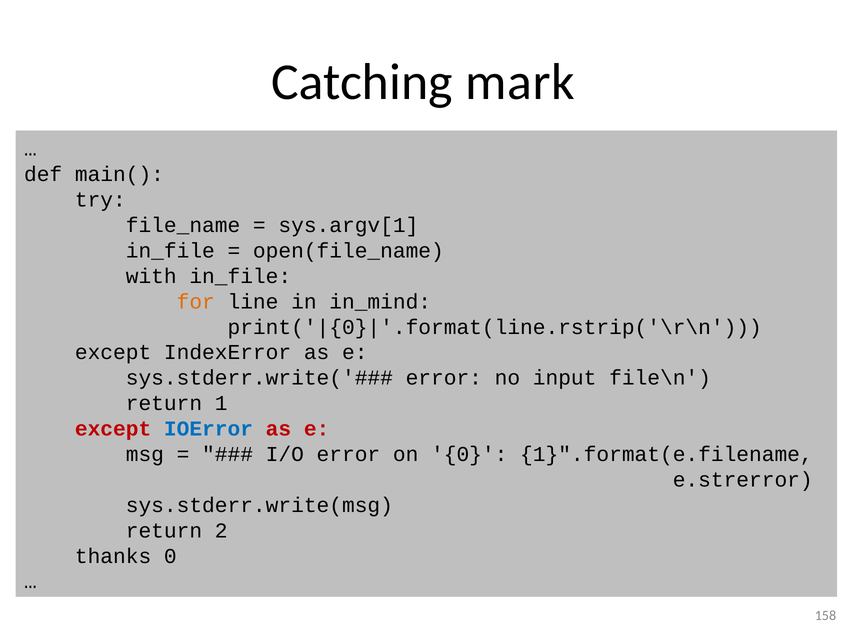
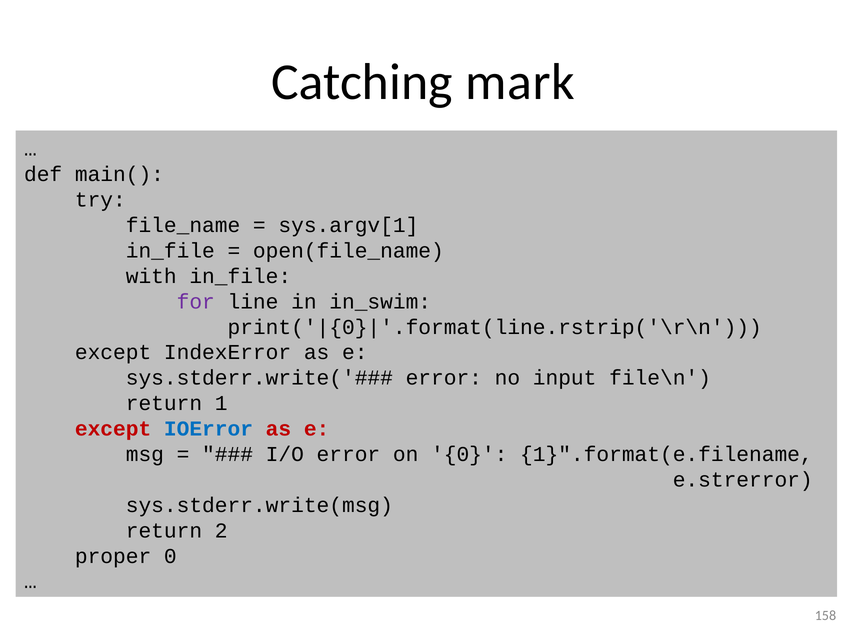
for colour: orange -> purple
in_mind: in_mind -> in_swim
thanks: thanks -> proper
